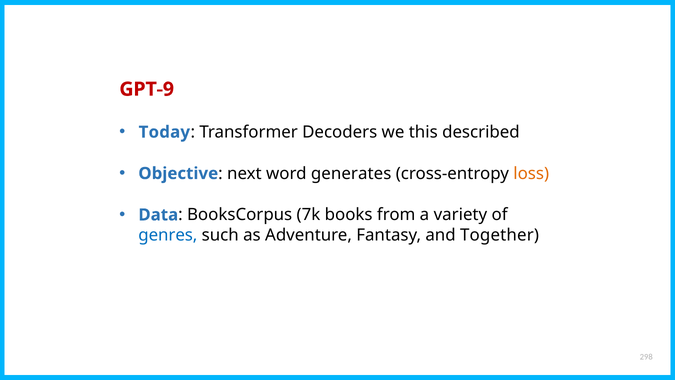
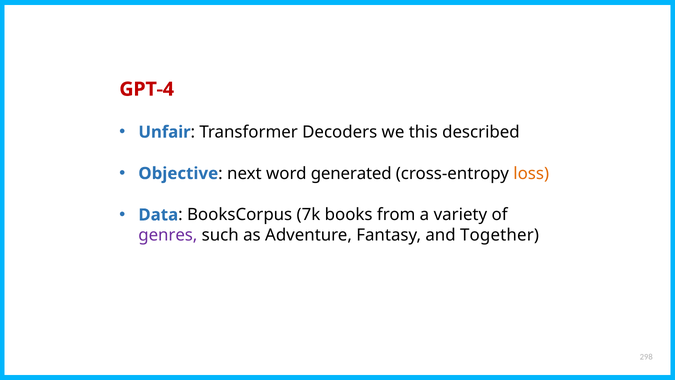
GPT-9: GPT-9 -> GPT-4
Today: Today -> Unfair
generates: generates -> generated
genres colour: blue -> purple
